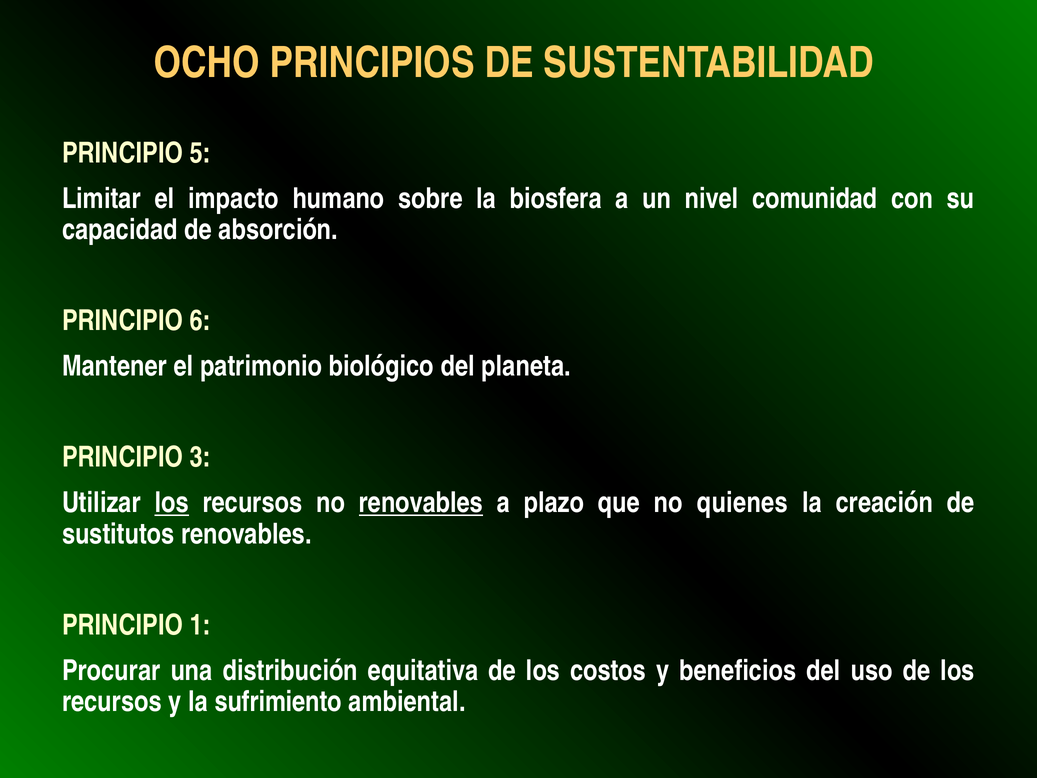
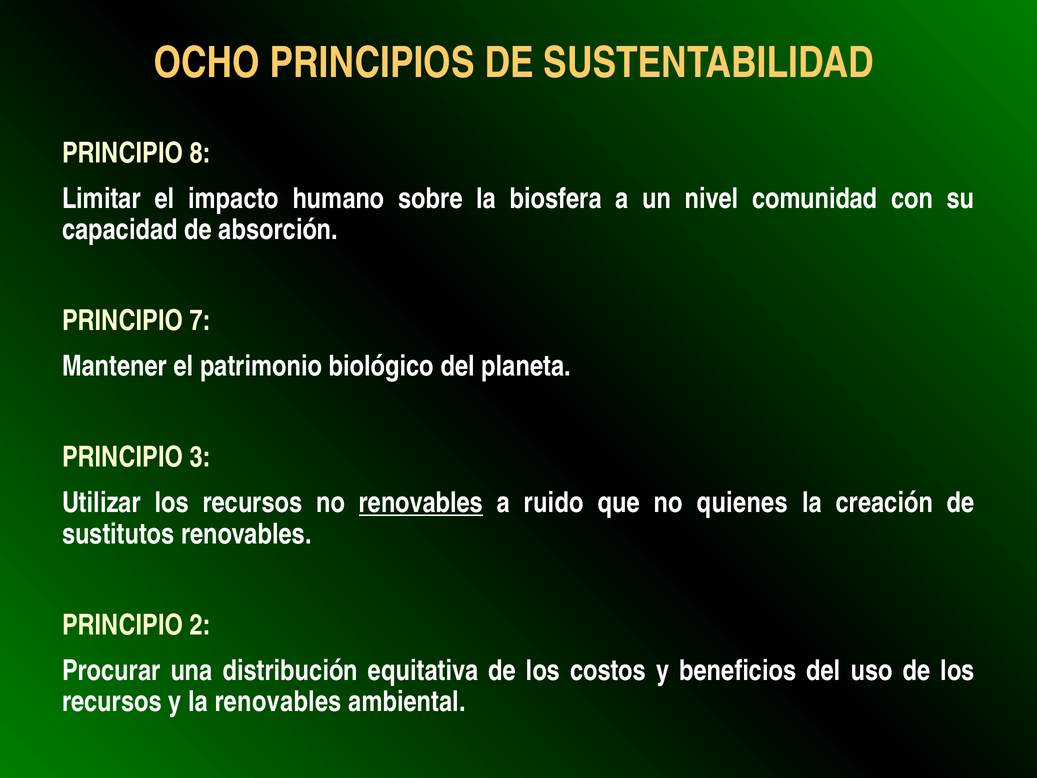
5: 5 -> 8
6: 6 -> 7
los at (172, 503) underline: present -> none
plazo: plazo -> ruido
1: 1 -> 2
la sufrimiento: sufrimiento -> renovables
